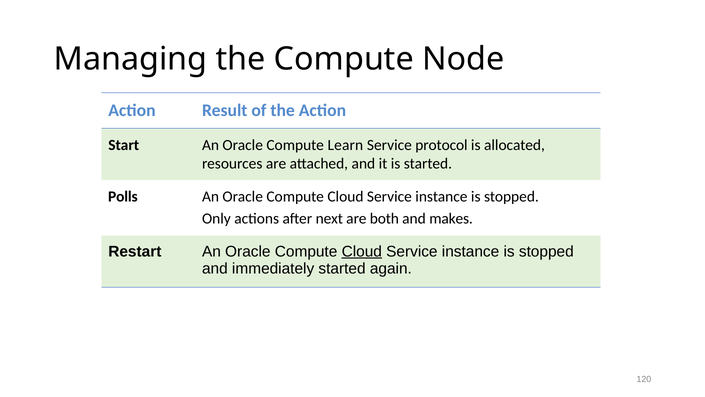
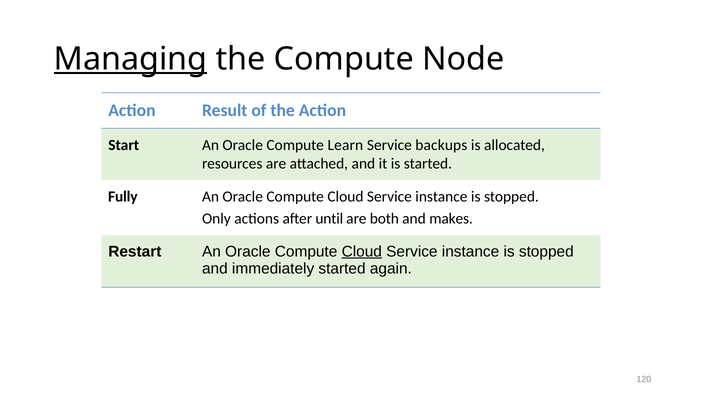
Managing underline: none -> present
protocol: protocol -> backups
Polls: Polls -> Fully
next: next -> until
